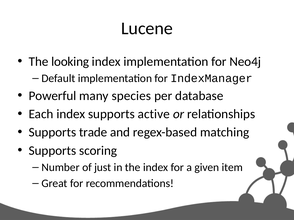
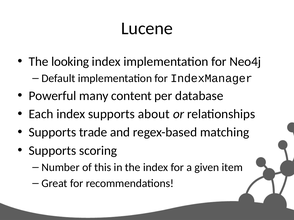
species: species -> content
active: active -> about
just: just -> this
